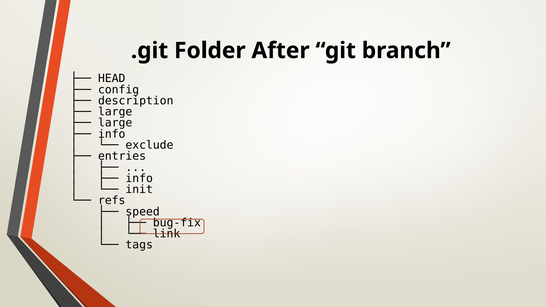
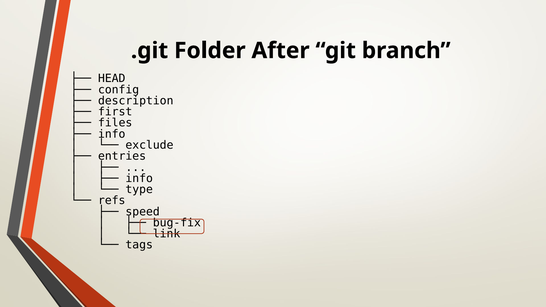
large at (115, 112): large -> first
large at (115, 123): large -> files
init: init -> type
